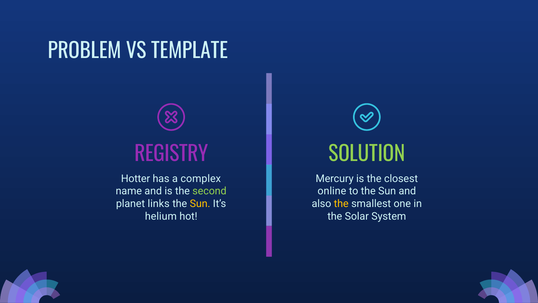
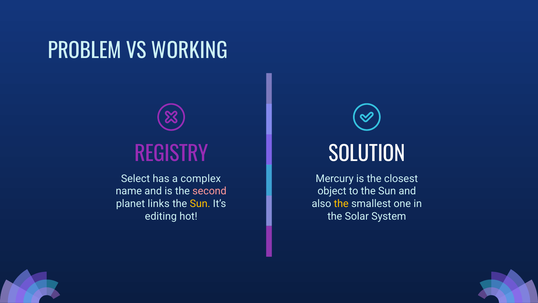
TEMPLATE: TEMPLATE -> WORKING
SOLUTION colour: light green -> white
Hotter: Hotter -> Select
second colour: light green -> pink
online: online -> object
helium: helium -> editing
